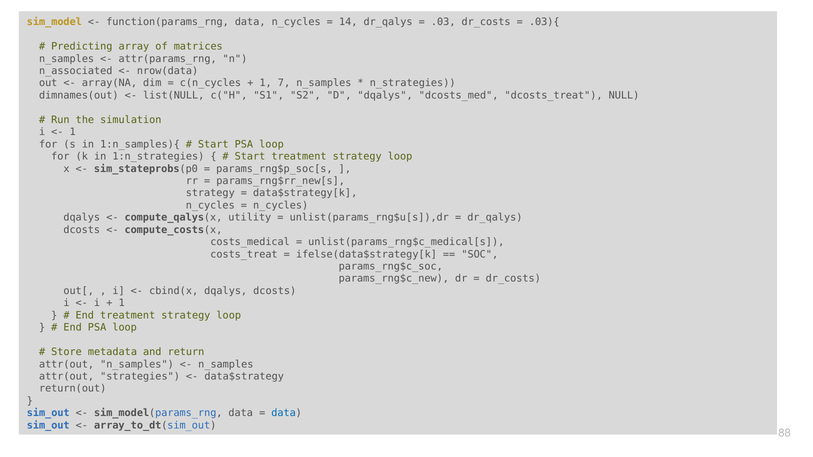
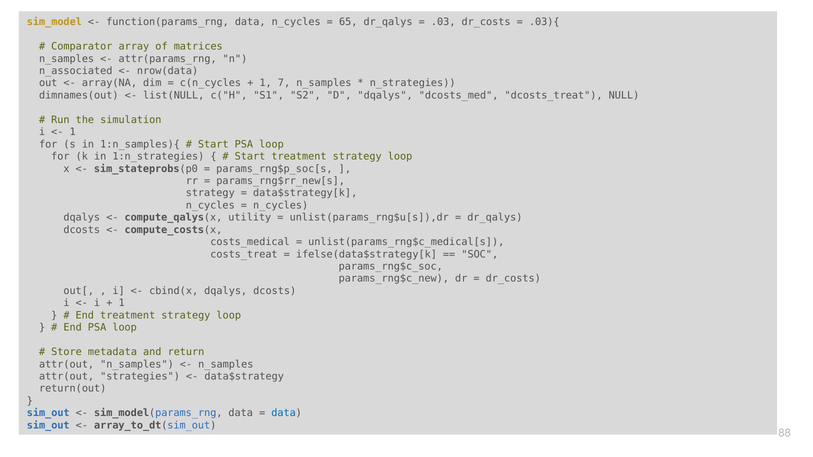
14: 14 -> 65
Predicting: Predicting -> Comparator
